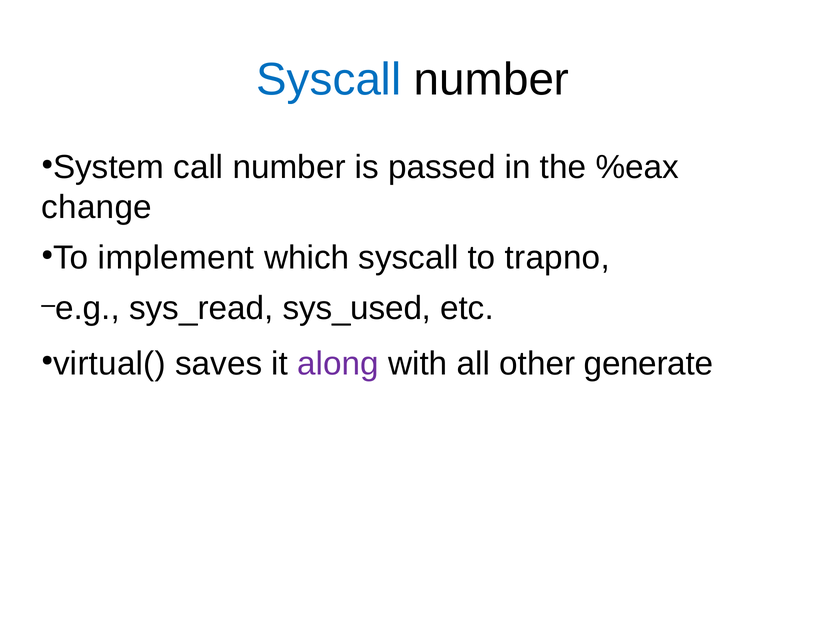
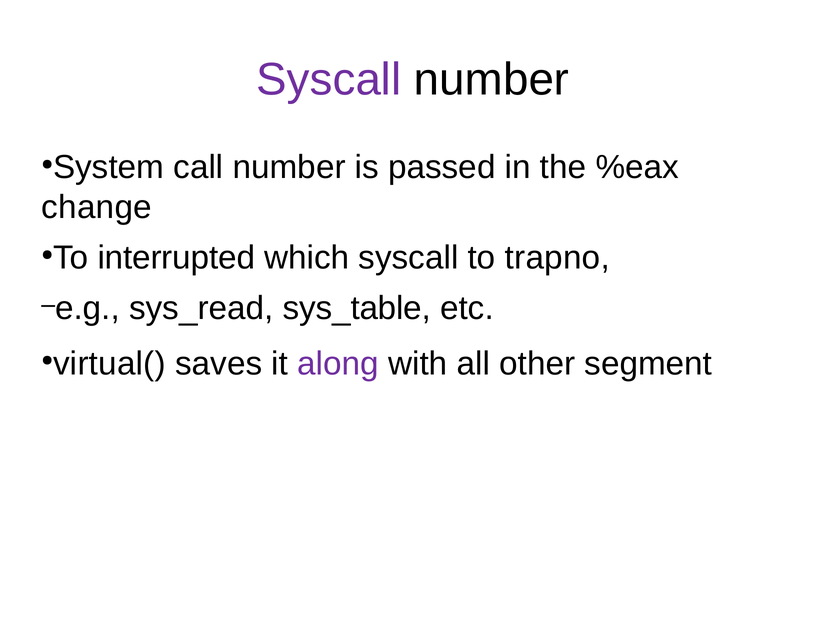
Syscall at (329, 80) colour: blue -> purple
implement: implement -> interrupted
sys_used: sys_used -> sys_table
generate: generate -> segment
